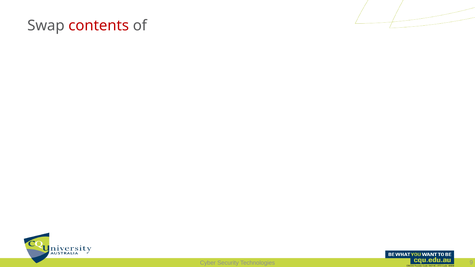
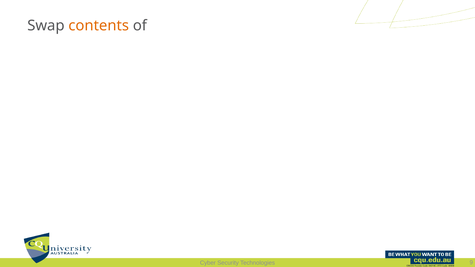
contents colour: red -> orange
